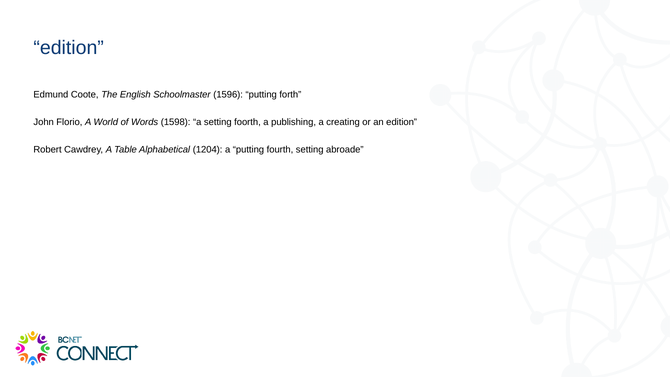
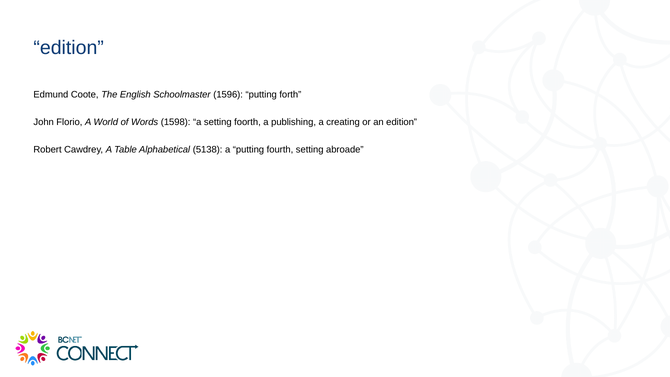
1204: 1204 -> 5138
